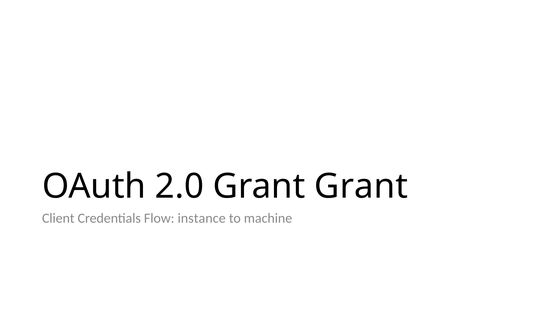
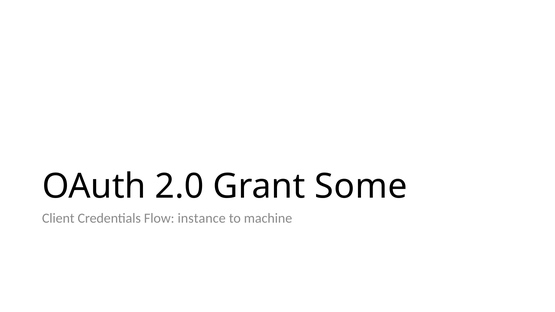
Grant Grant: Grant -> Some
